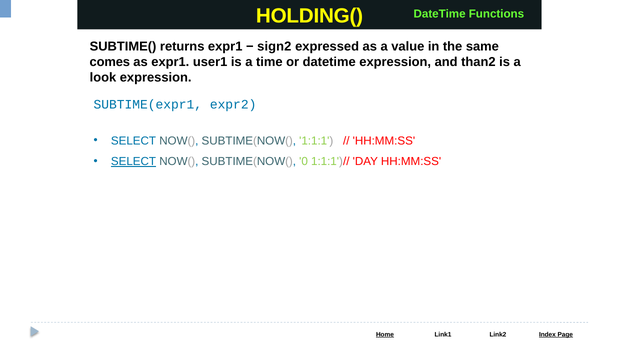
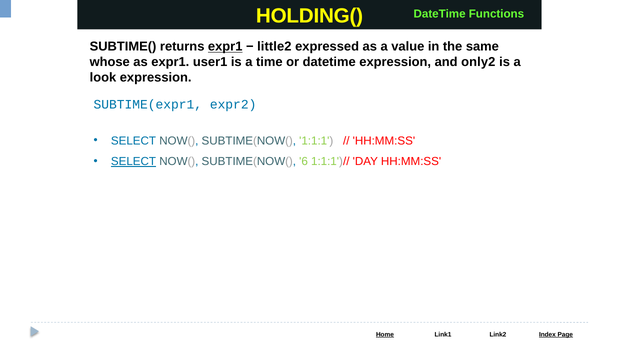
expr1 at (225, 47) underline: none -> present
sign2: sign2 -> little2
comes: comes -> whose
than2: than2 -> only2
0: 0 -> 6
